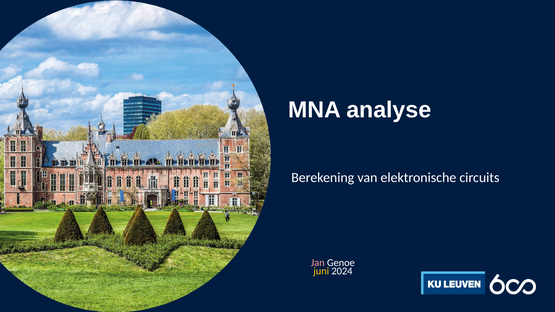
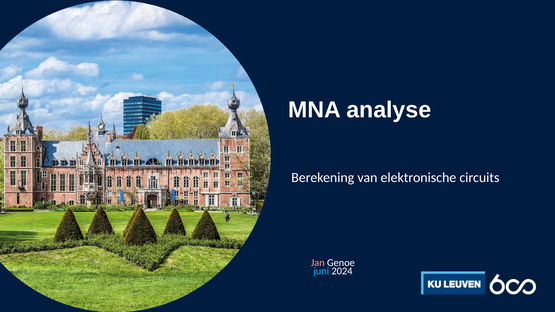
juni colour: yellow -> light blue
